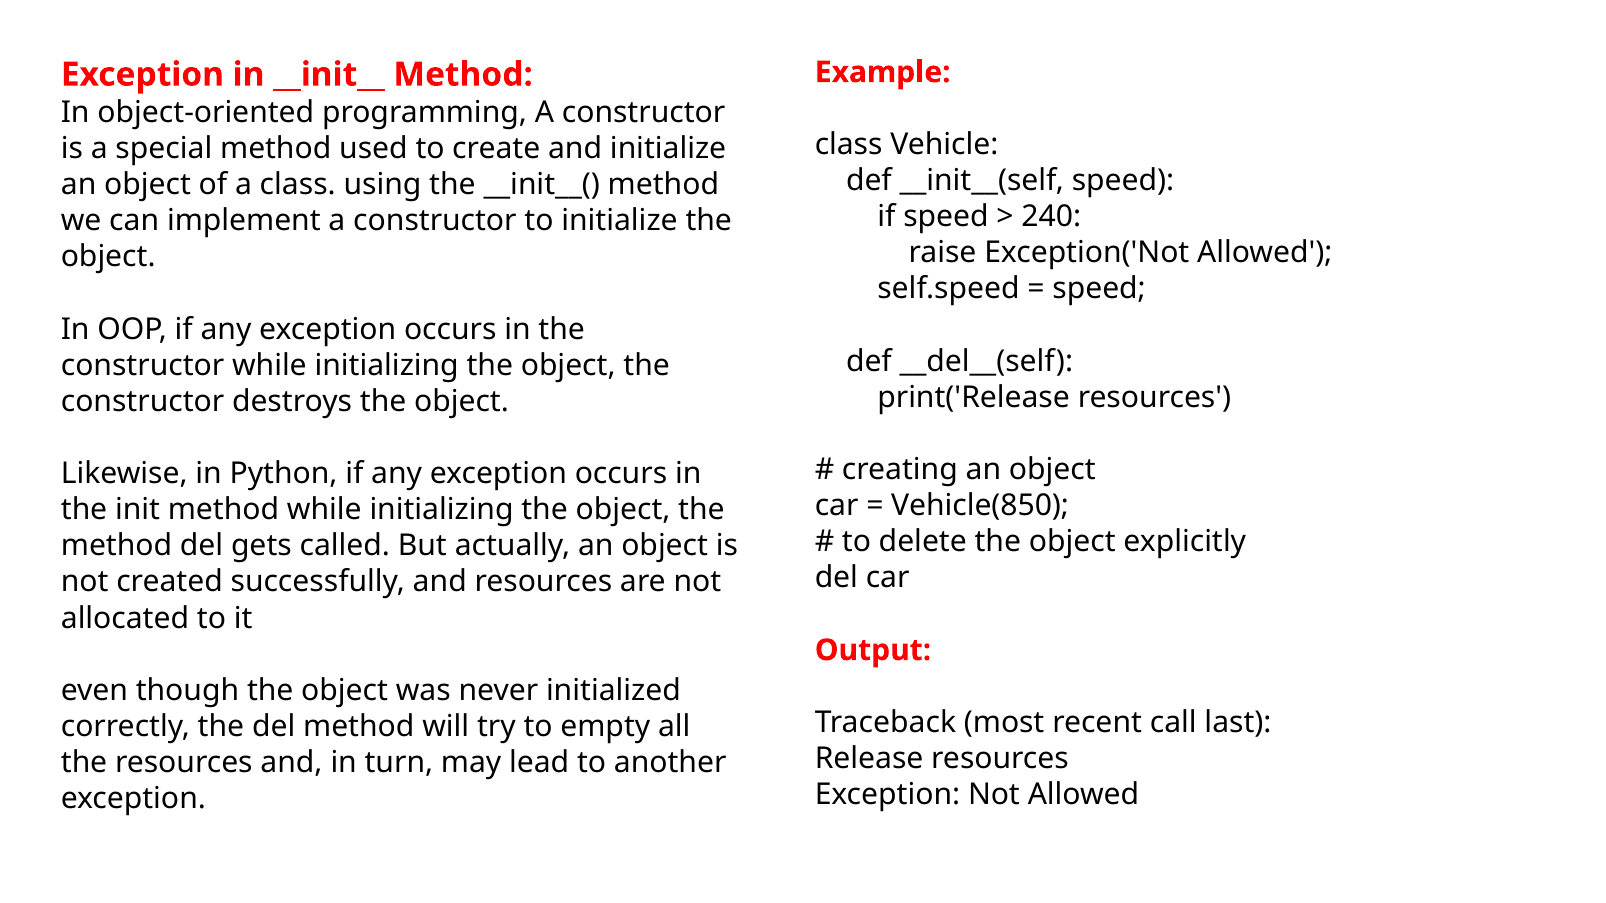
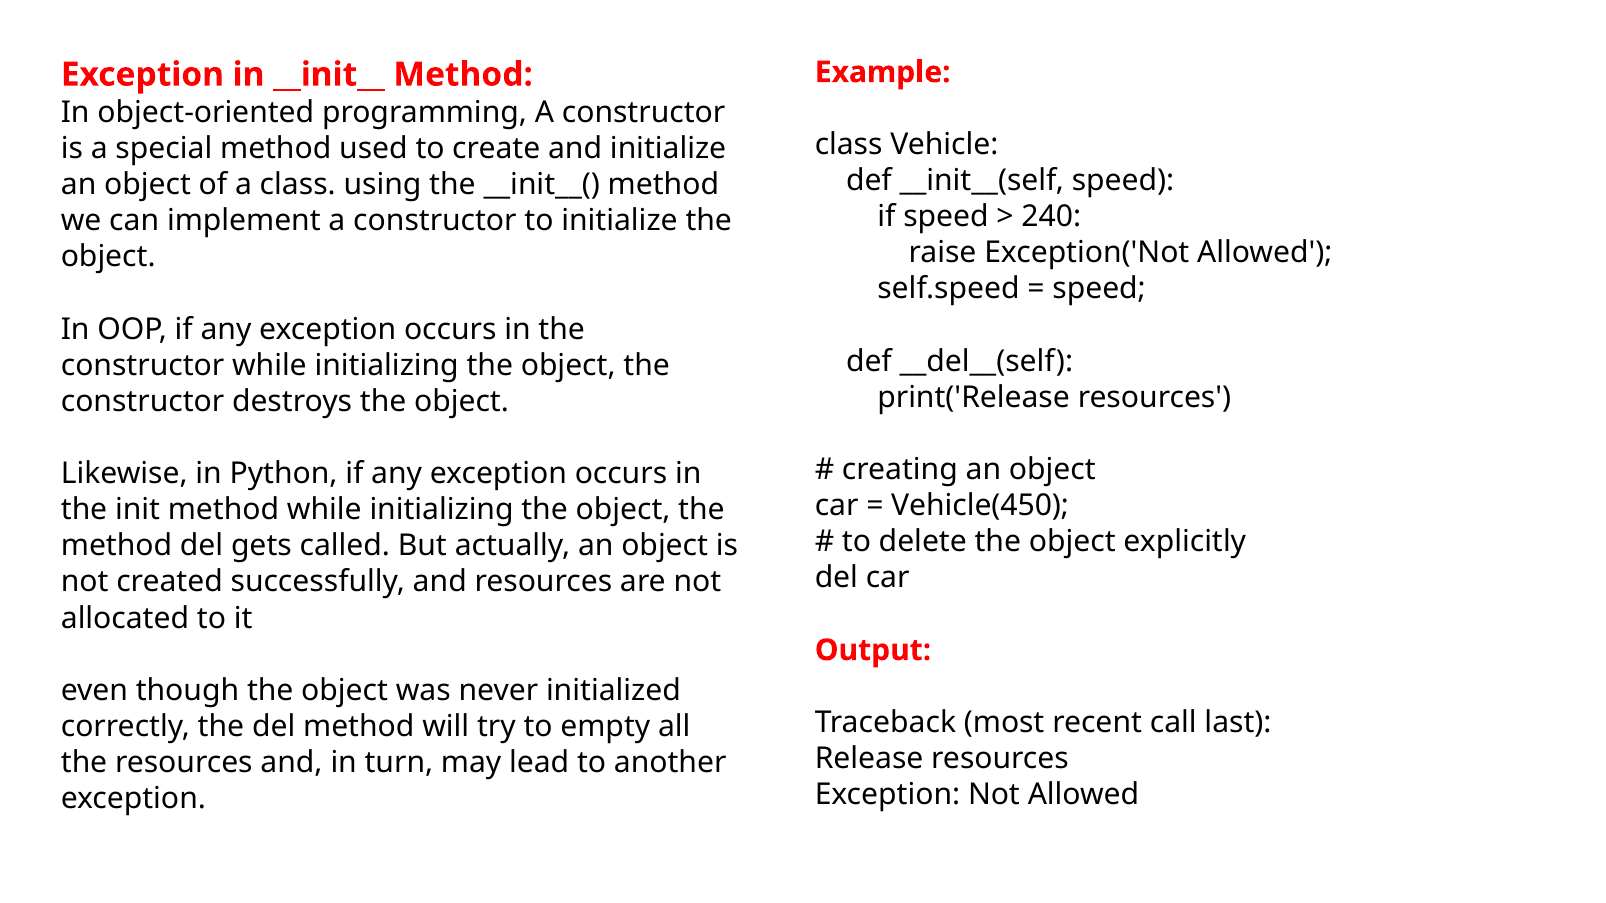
Vehicle(850: Vehicle(850 -> Vehicle(450
